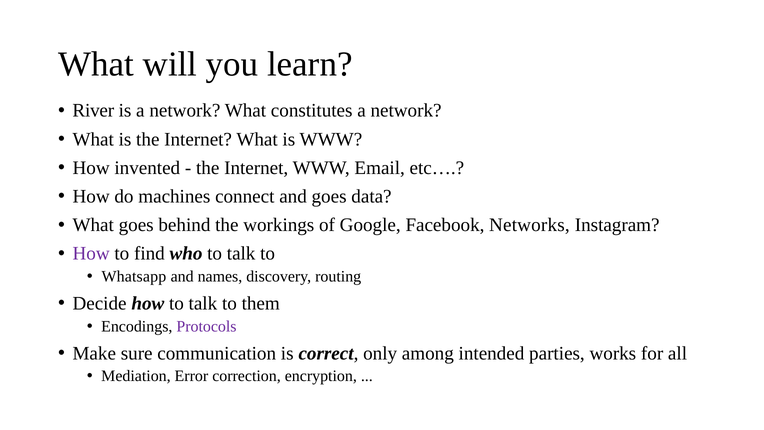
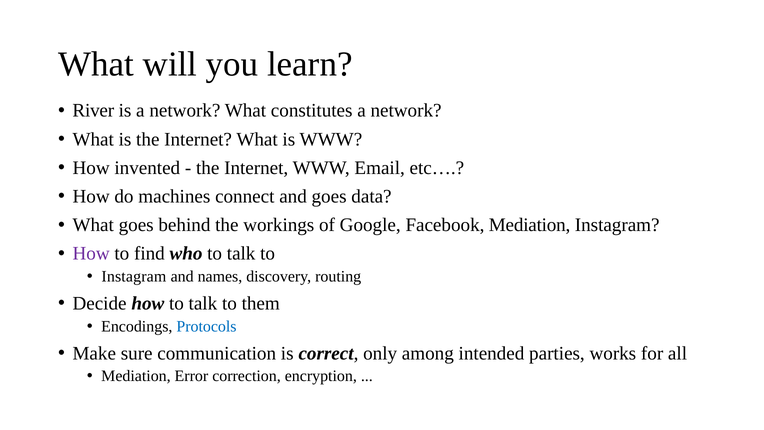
Facebook Networks: Networks -> Mediation
Whatsapp at (134, 276): Whatsapp -> Instagram
Protocols colour: purple -> blue
